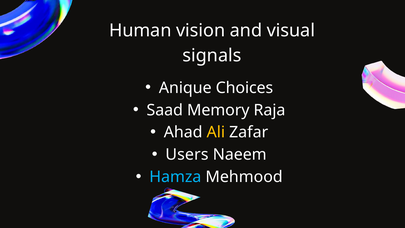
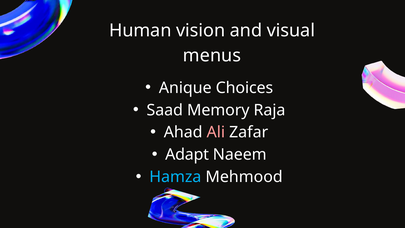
signals: signals -> menus
Ali colour: yellow -> pink
Users: Users -> Adapt
